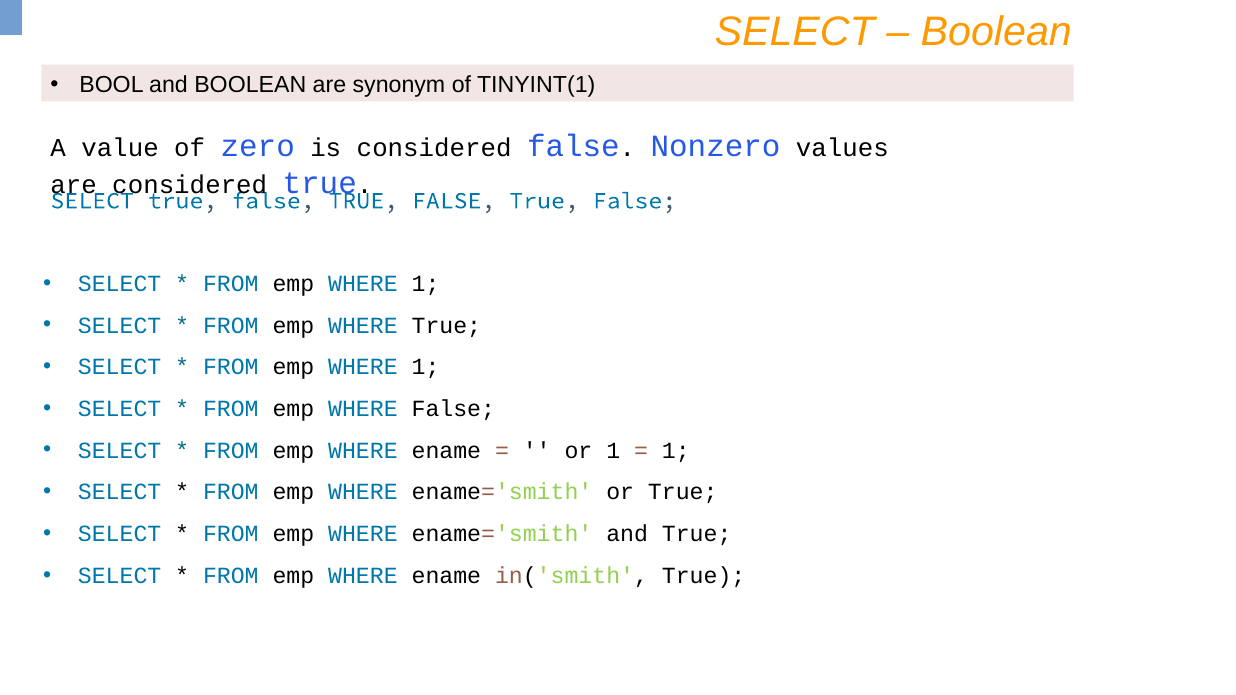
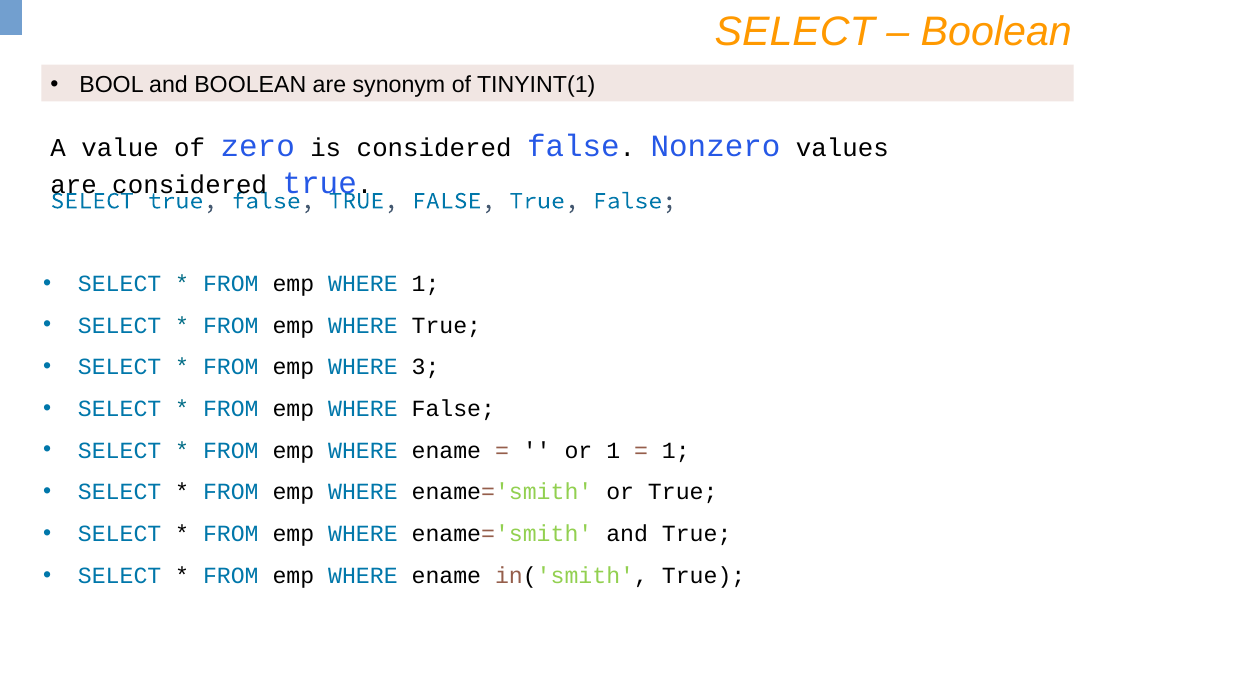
1 at (426, 367): 1 -> 3
